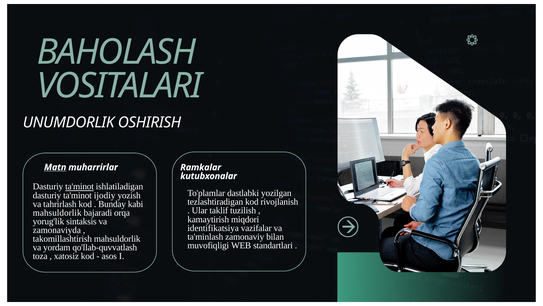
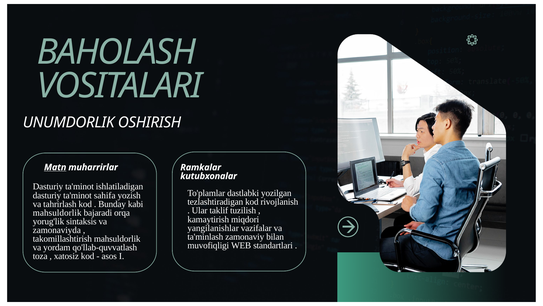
ta'minot at (80, 186) underline: present -> none
ijodiy: ijodiy -> sahifa
identifikatsiya: identifikatsiya -> yangilanishlar
